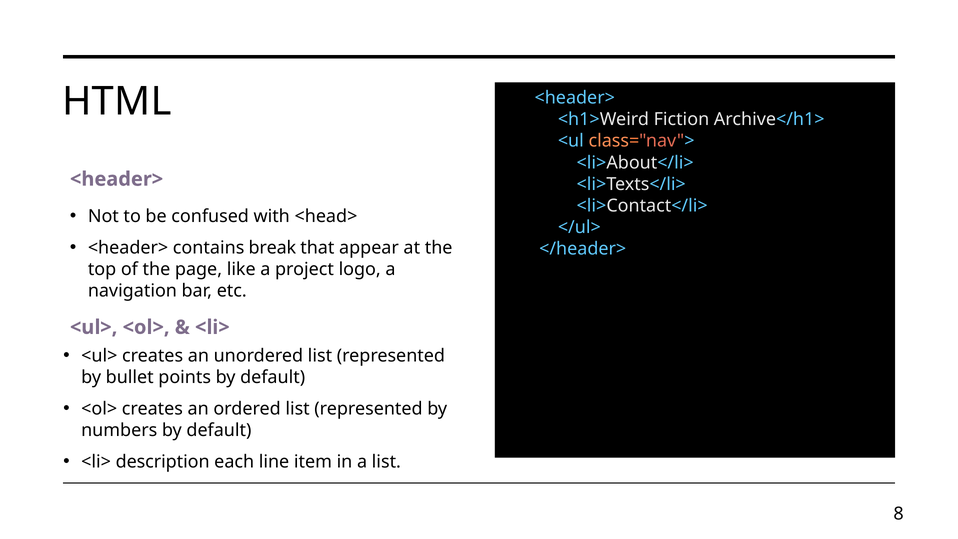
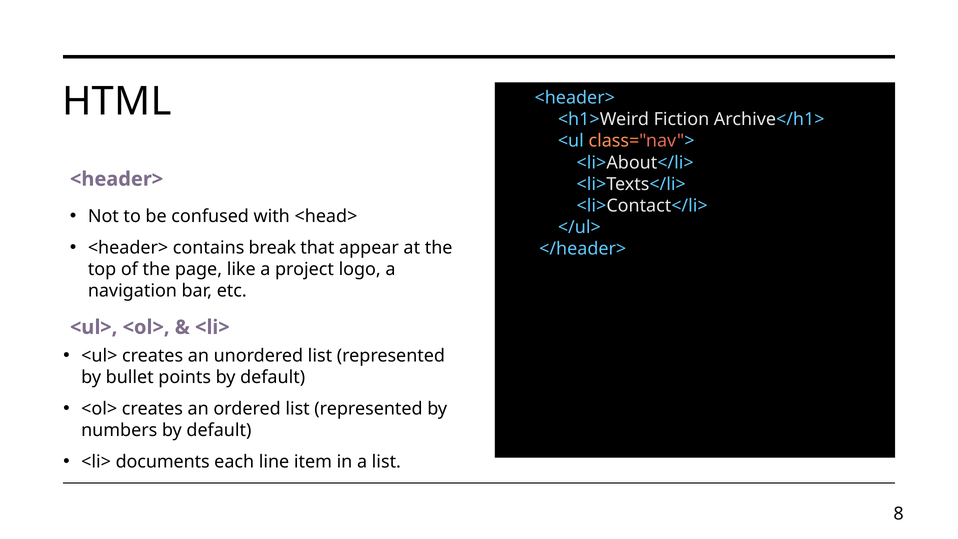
description: description -> documents
